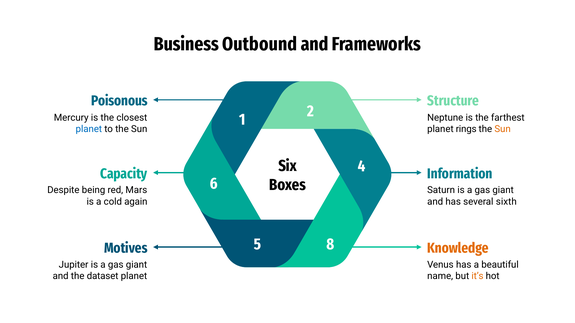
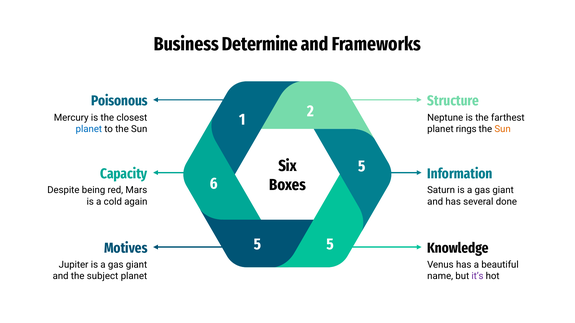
Outbound: Outbound -> Determine
Capacity 4: 4 -> 5
sixth: sixth -> done
5 8: 8 -> 5
Knowledge colour: orange -> black
dataset: dataset -> subject
it’s colour: orange -> purple
